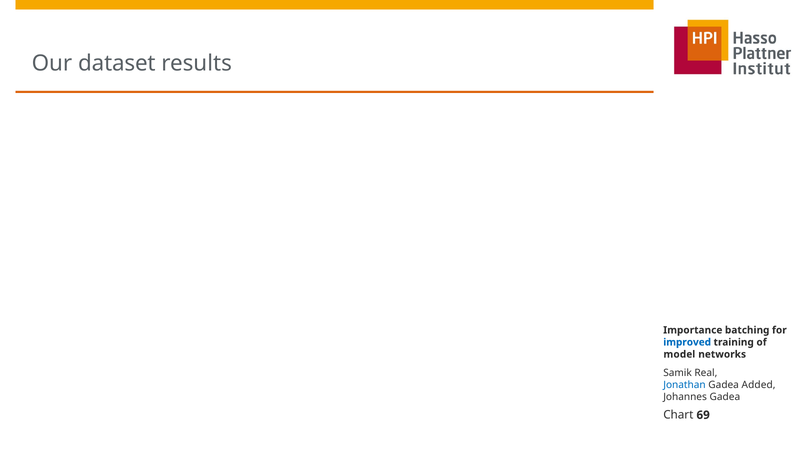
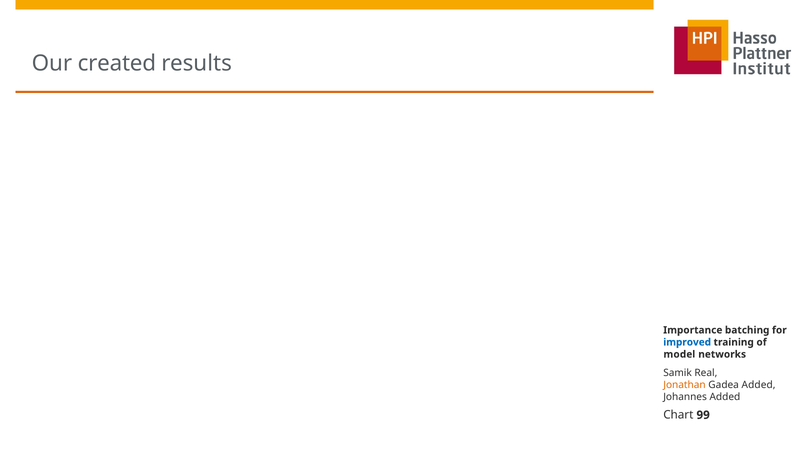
dataset: dataset -> created
Jonathan colour: blue -> orange
Johannes Gadea: Gadea -> Added
69: 69 -> 99
